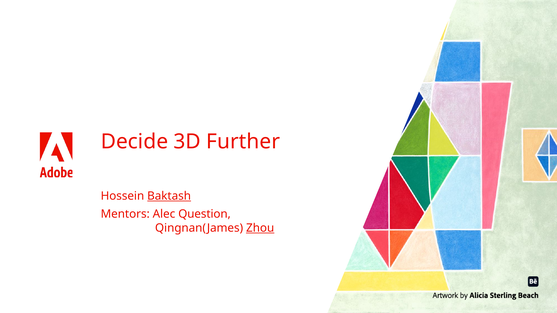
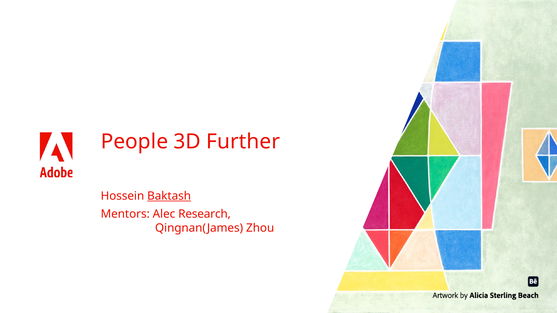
Decide: Decide -> People
Question: Question -> Research
Zhou underline: present -> none
